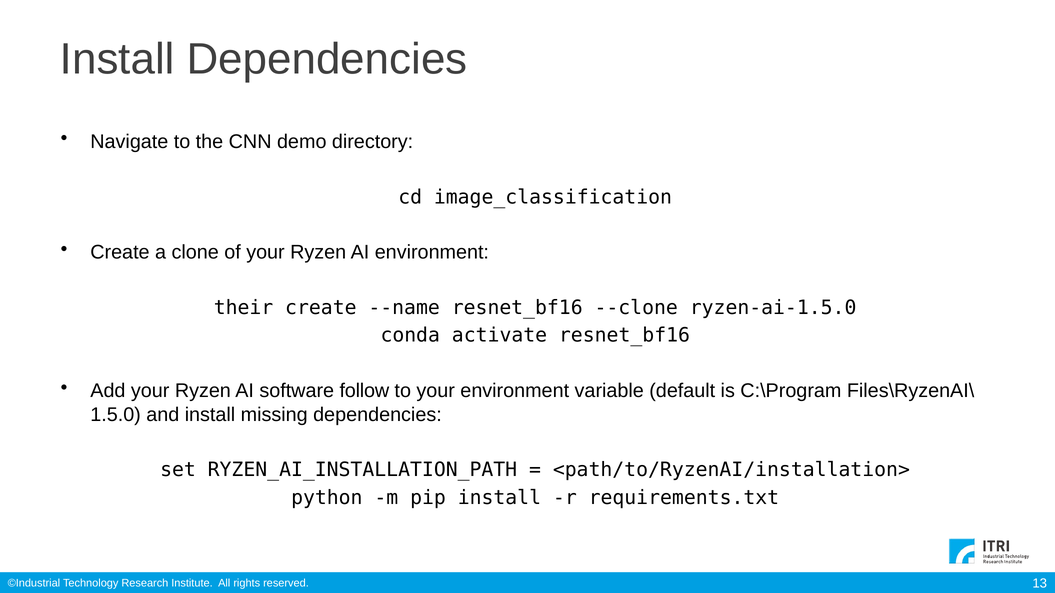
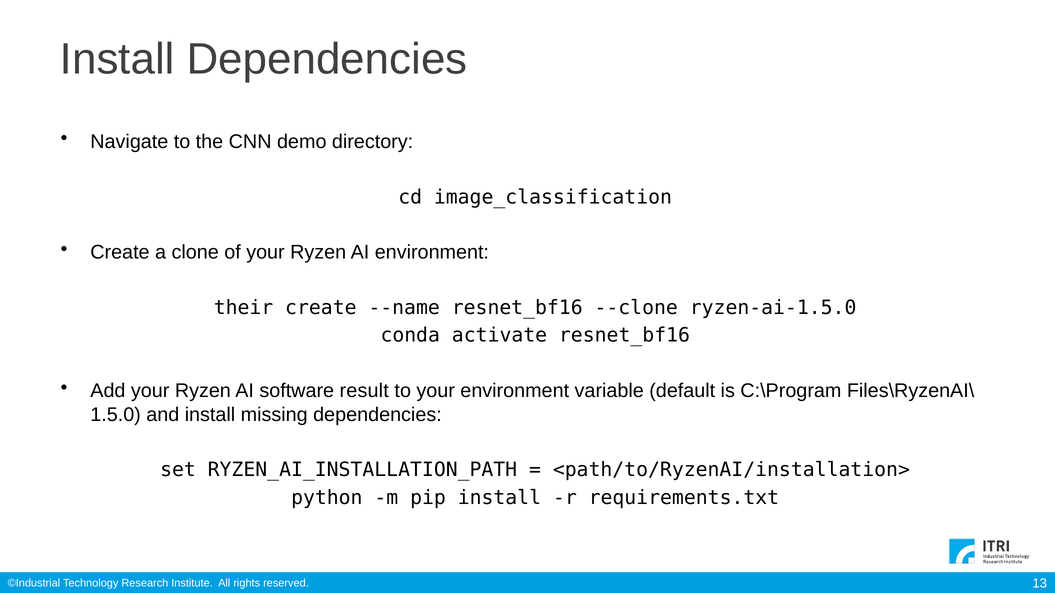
follow: follow -> result
